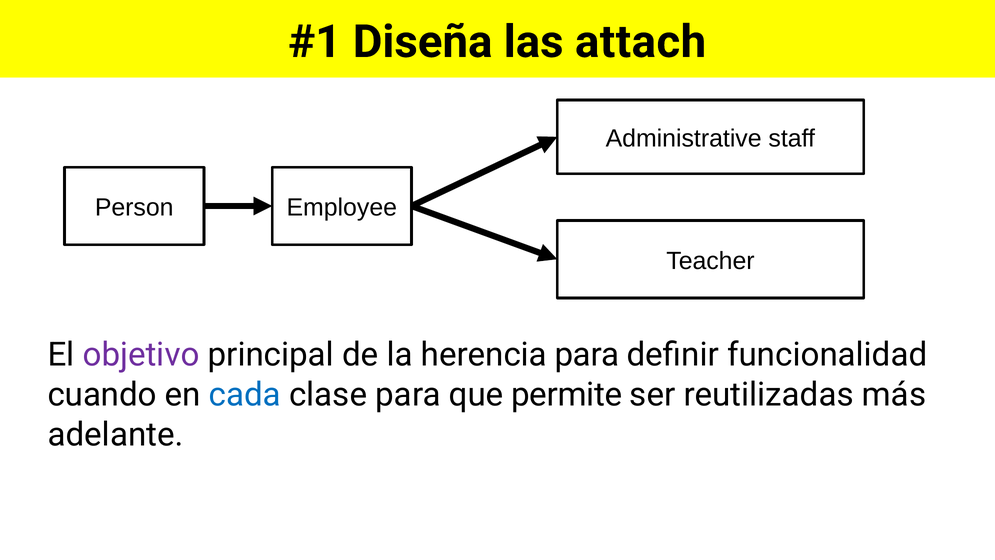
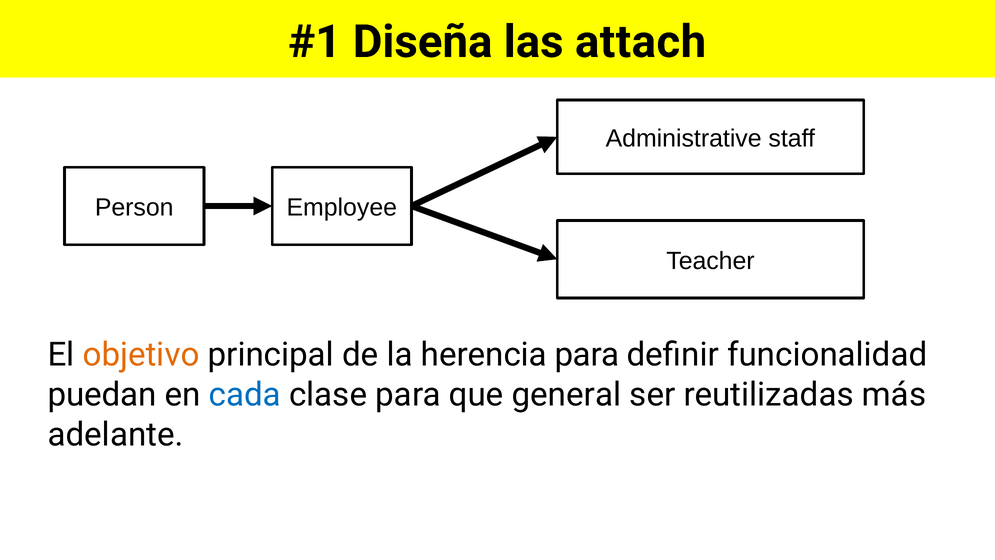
objetivo colour: purple -> orange
cuando: cuando -> puedan
permite: permite -> general
